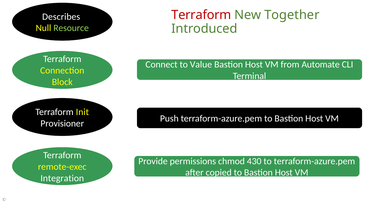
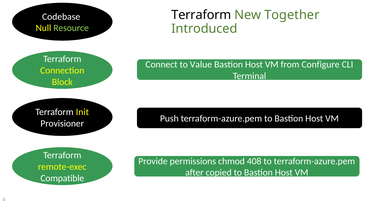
Terraform at (201, 15) colour: red -> black
Describes: Describes -> Codebase
Automate: Automate -> Configure
430: 430 -> 408
Integration: Integration -> Compatible
